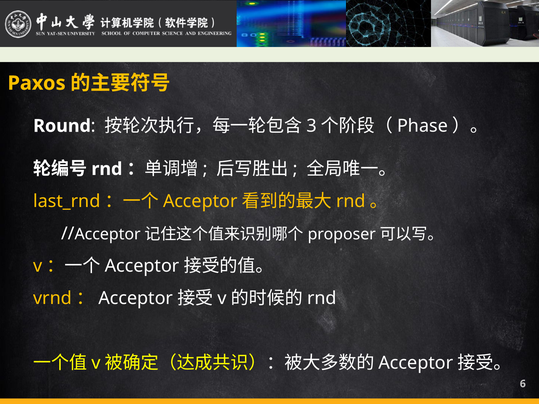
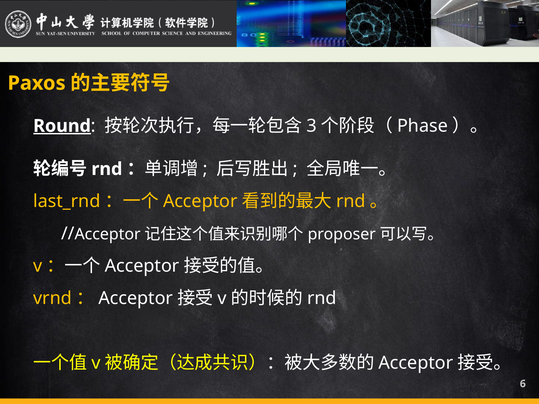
Round underline: none -> present
